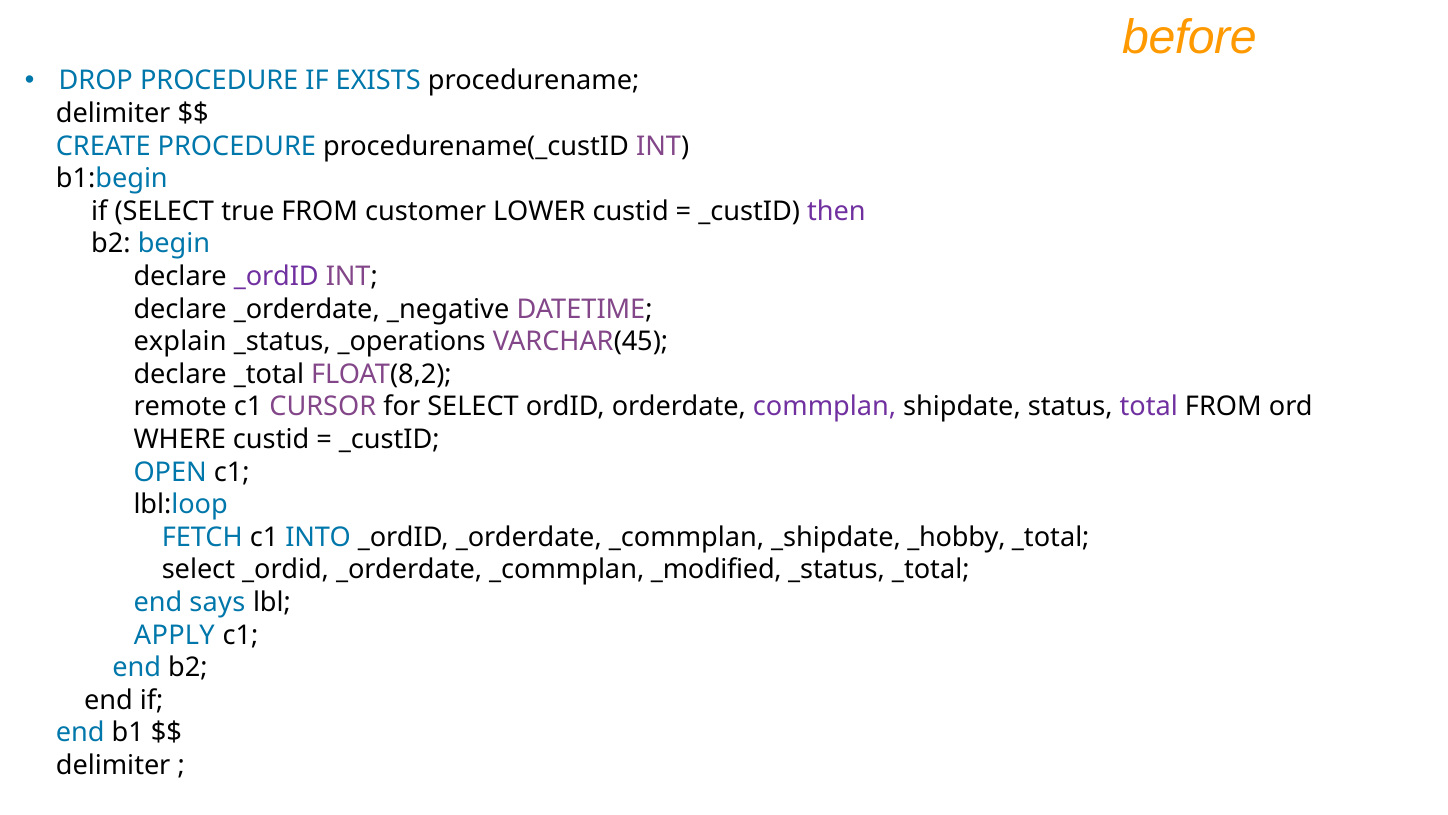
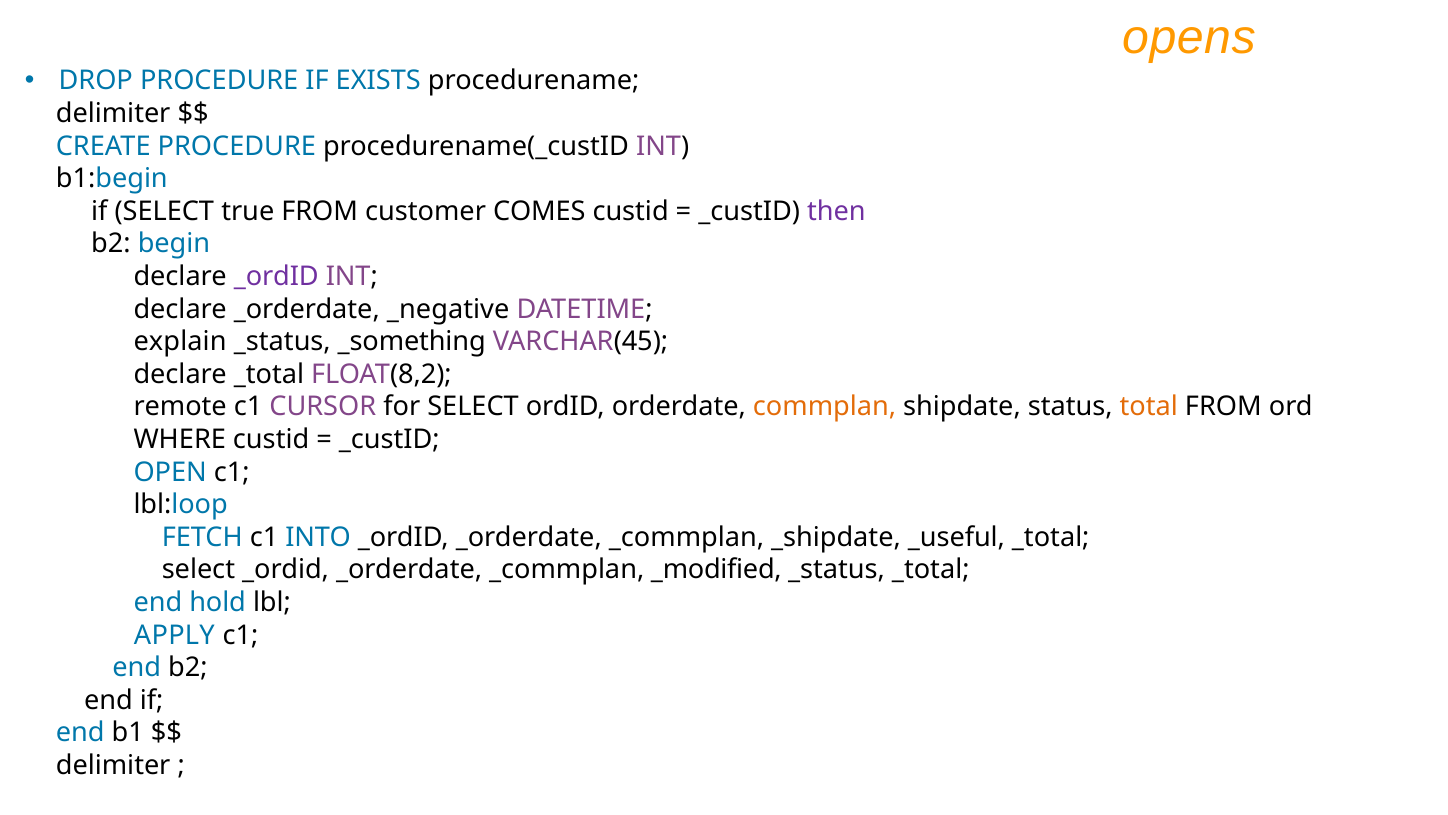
before: before -> opens
LOWER: LOWER -> COMES
_operations: _operations -> _something
commplan colour: purple -> orange
total colour: purple -> orange
_hobby: _hobby -> _useful
says: says -> hold
